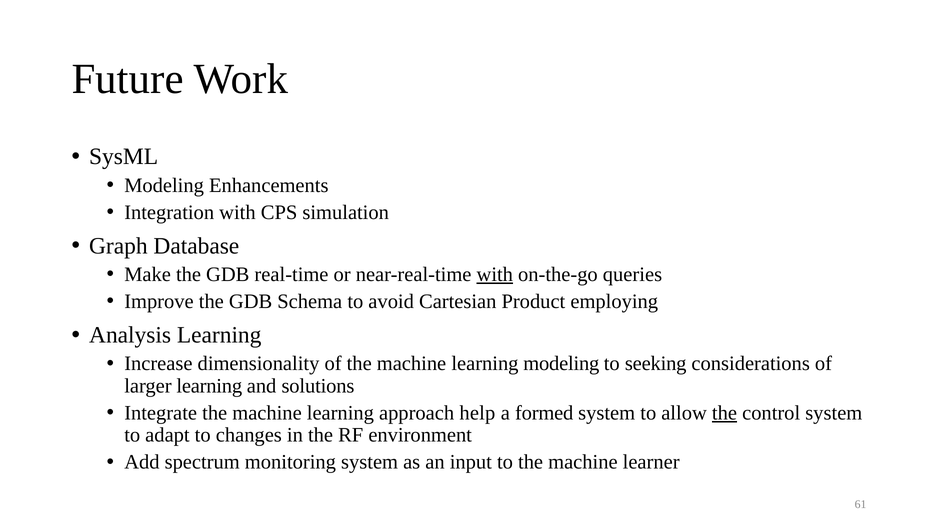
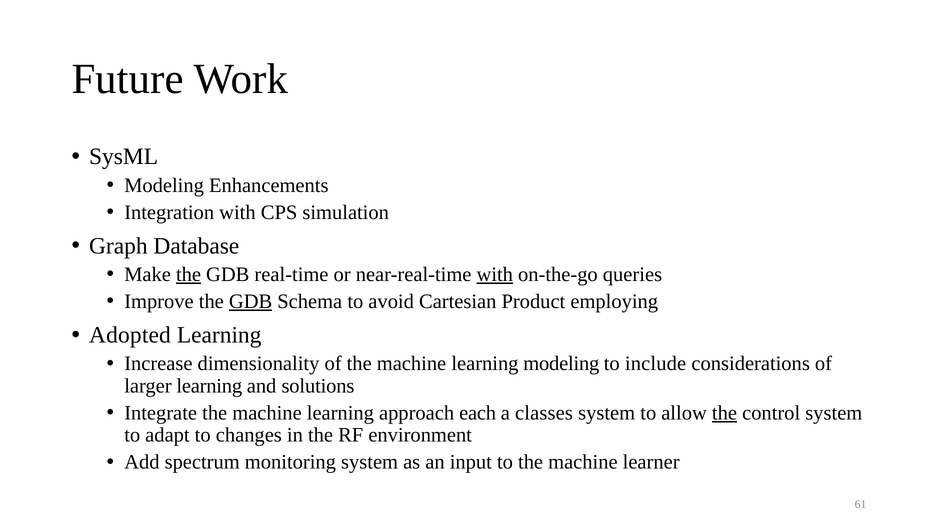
the at (189, 274) underline: none -> present
GDB at (251, 301) underline: none -> present
Analysis: Analysis -> Adopted
seeking: seeking -> include
help: help -> each
formed: formed -> classes
